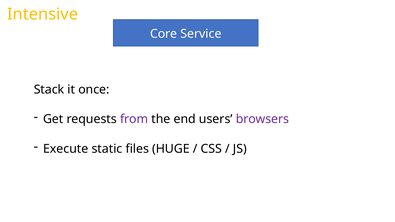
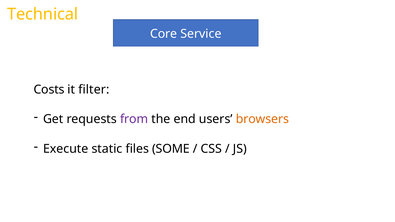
Intensive: Intensive -> Technical
Stack: Stack -> Costs
once: once -> filter
browsers colour: purple -> orange
HUGE: HUGE -> SOME
